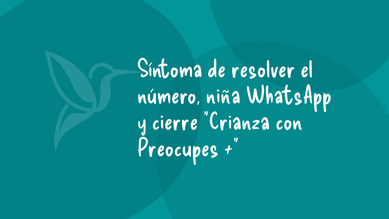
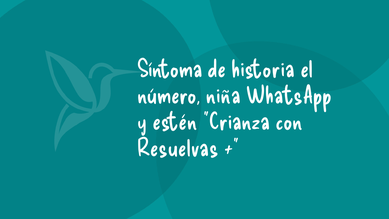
resolver: resolver -> historia
cierre: cierre -> estén
Preocupes: Preocupes -> Resuelvas
